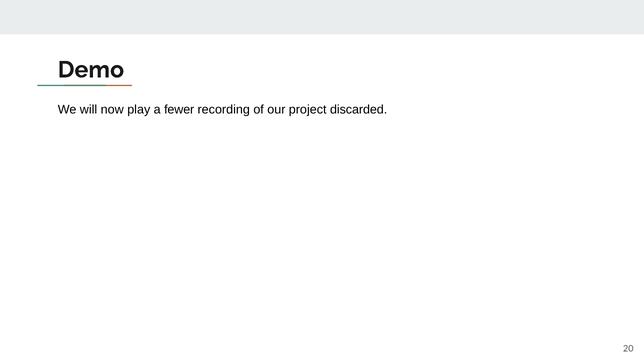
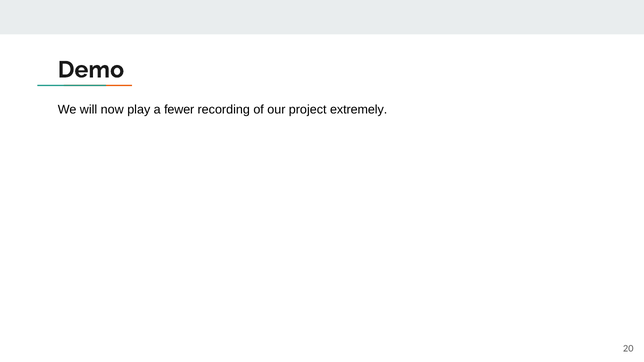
discarded: discarded -> extremely
